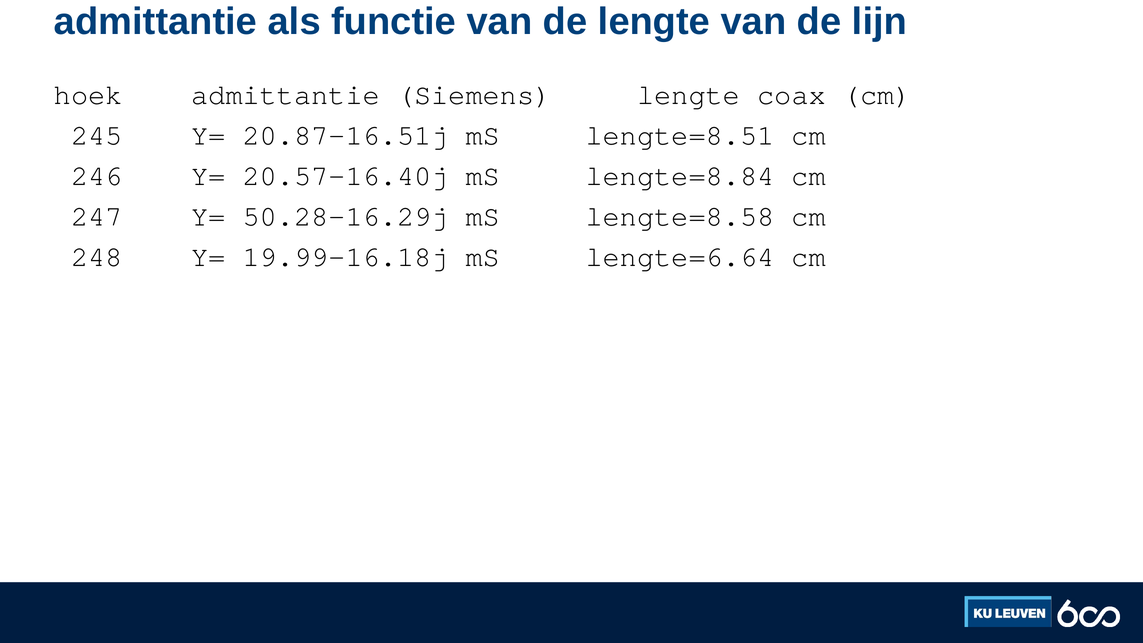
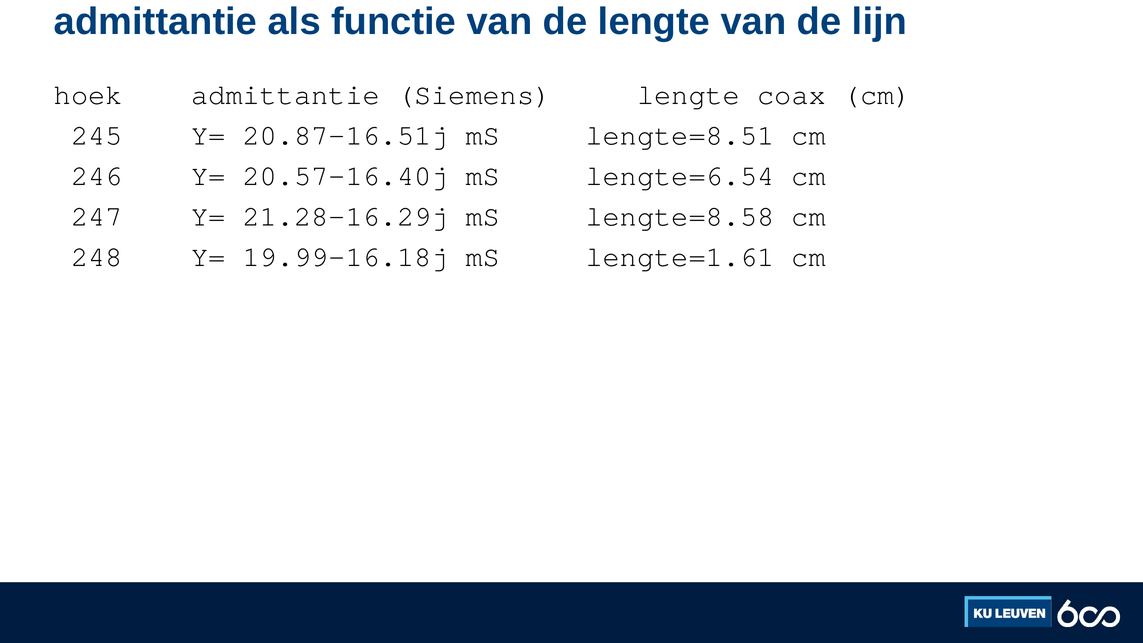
lengte=8.84: lengte=8.84 -> lengte=6.54
50.28-16.29j: 50.28-16.29j -> 21.28-16.29j
lengte=6.64: lengte=6.64 -> lengte=1.61
